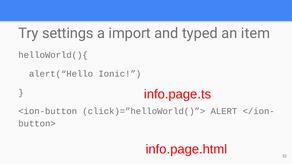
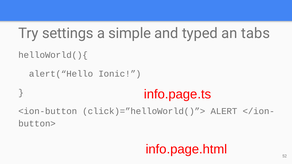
import: import -> simple
item: item -> tabs
